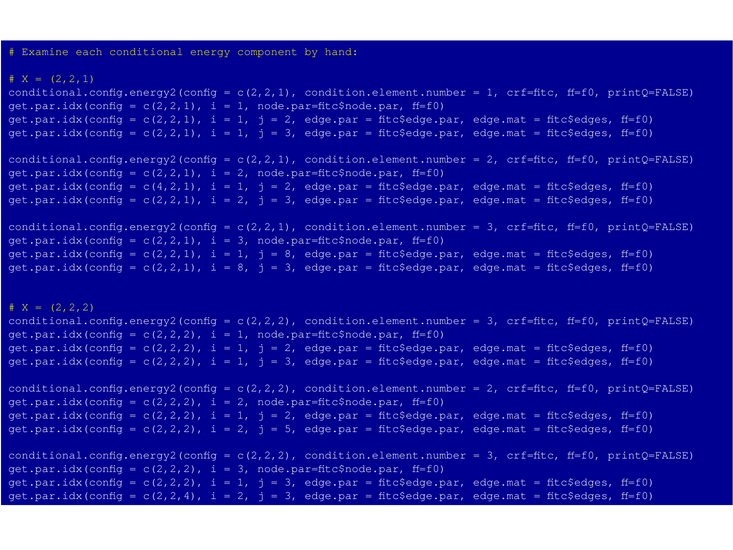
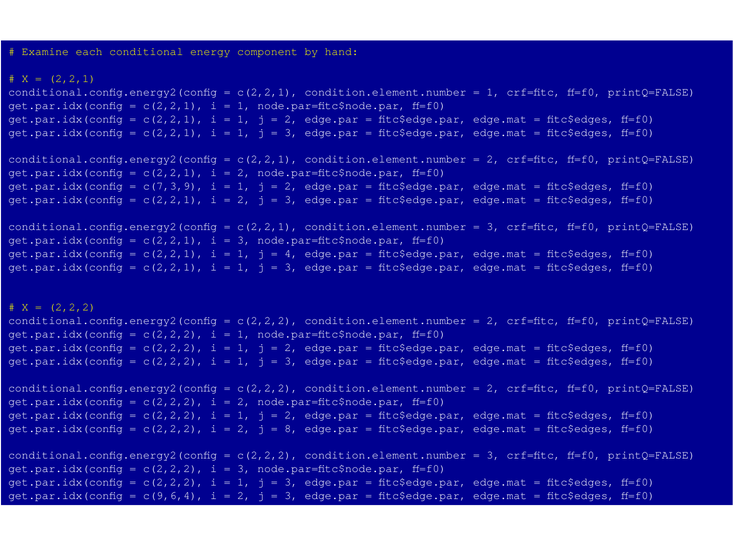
c(4,2,1: c(4,2,1 -> c(7,3,9
8 at (291, 253): 8 -> 4
8 at (244, 267): 8 -> 1
3 at (493, 321): 3 -> 2
5: 5 -> 8
c(2,2,4: c(2,2,4 -> c(9,6,4
